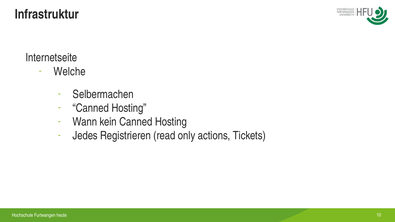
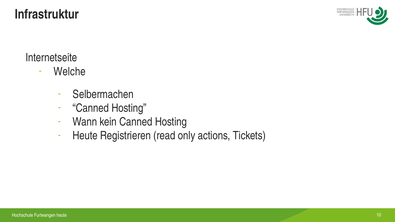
Jedes at (85, 136): Jedes -> Heute
